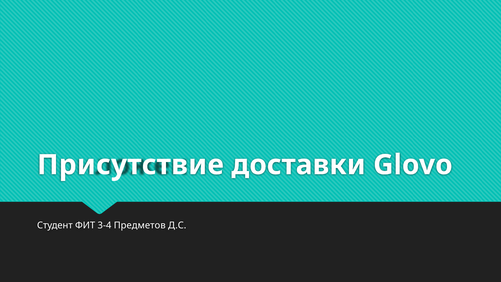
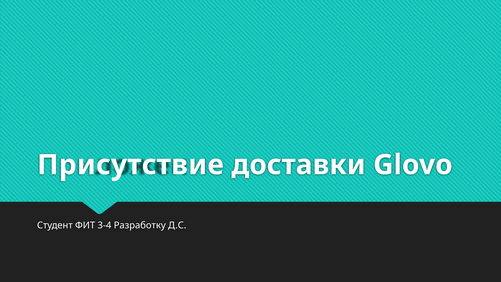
Предметов: Предметов -> Разработку
